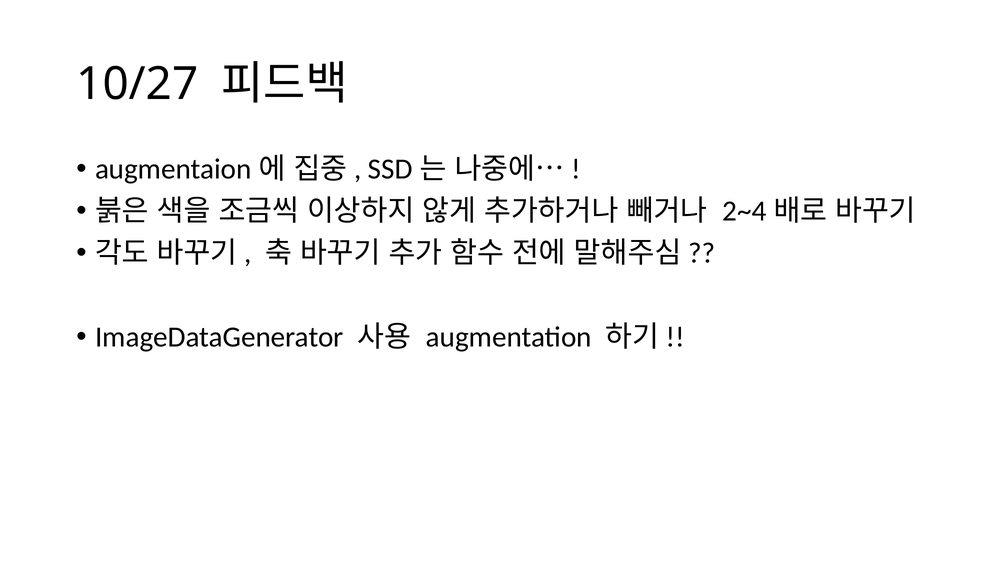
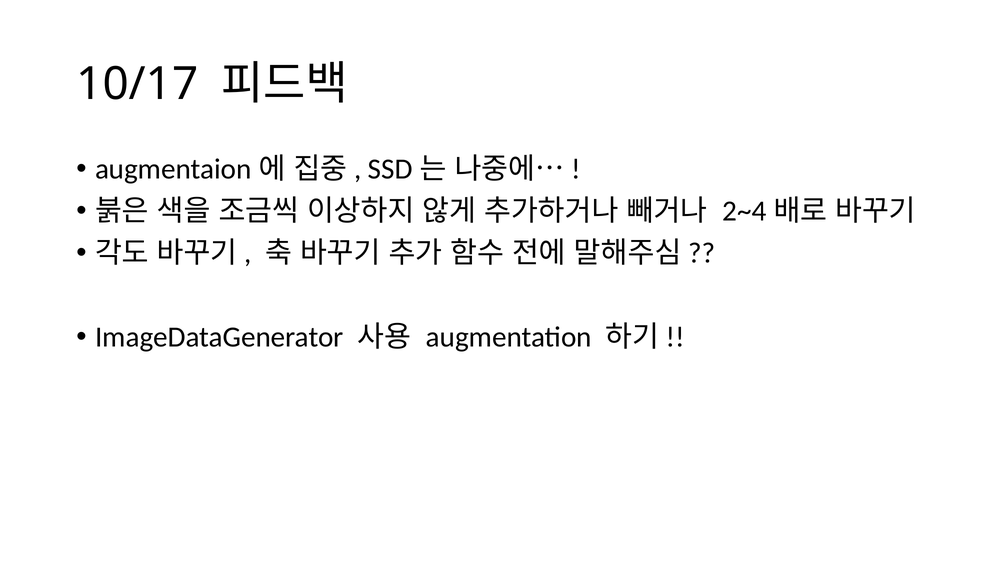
10/27: 10/27 -> 10/17
